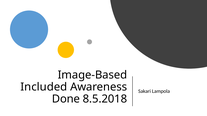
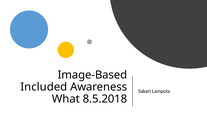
Done: Done -> What
